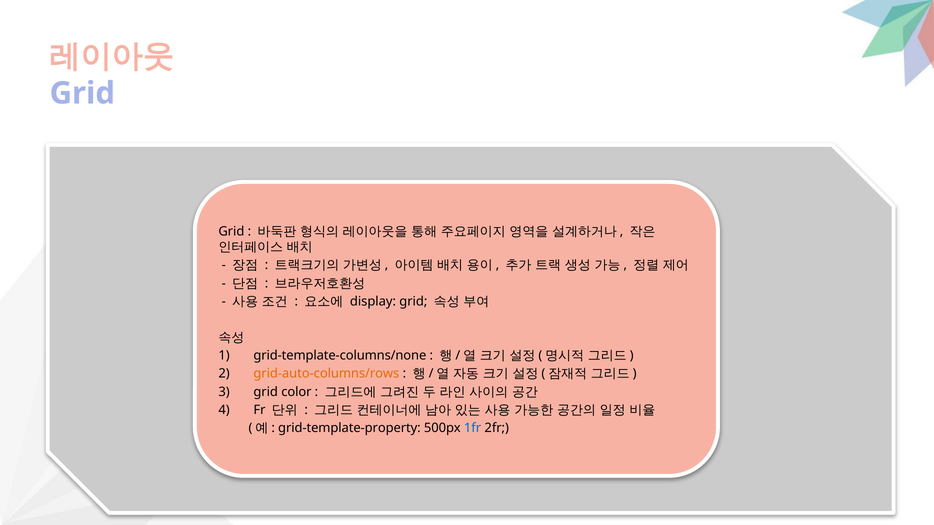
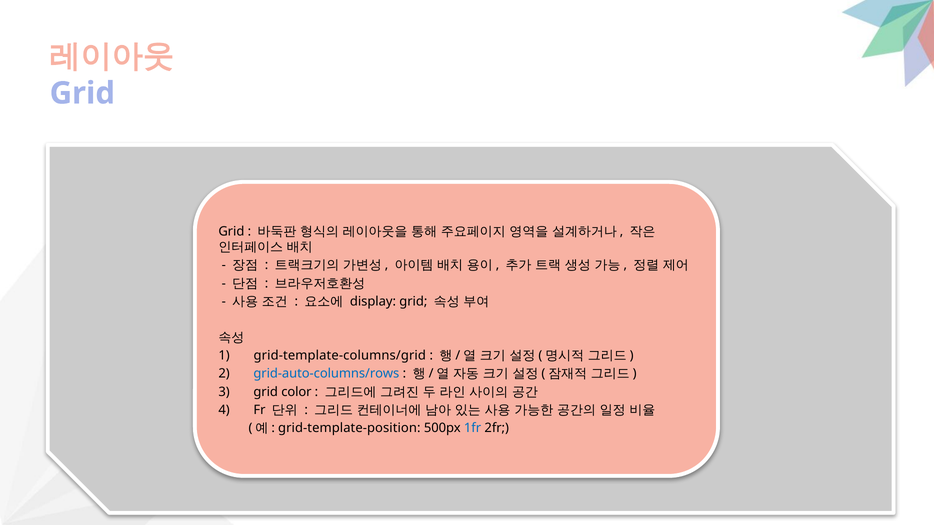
grid-template-columns/none: grid-template-columns/none -> grid-template-columns/grid
grid-auto-columns/rows colour: orange -> blue
grid-template-property: grid-template-property -> grid-template-position
